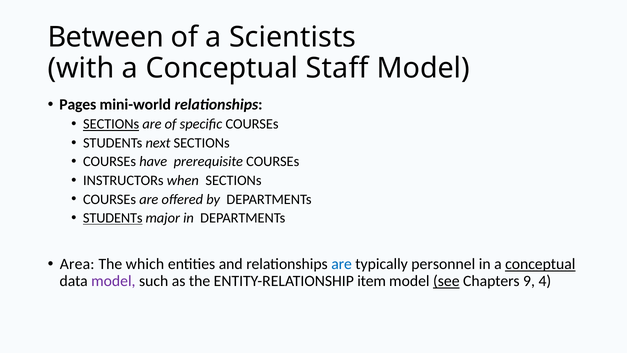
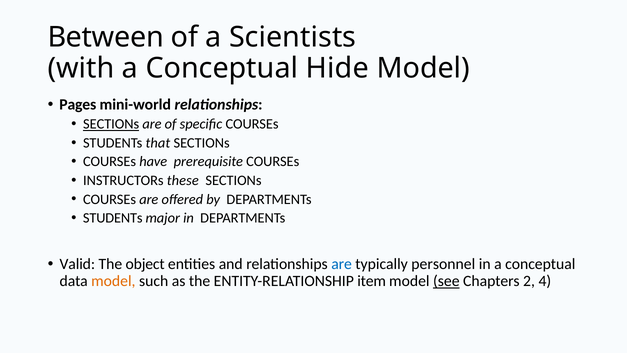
Staff: Staff -> Hide
next: next -> that
when: when -> these
STUDENTs at (113, 218) underline: present -> none
Area: Area -> Valid
which: which -> object
conceptual at (540, 264) underline: present -> none
model at (113, 281) colour: purple -> orange
9: 9 -> 2
